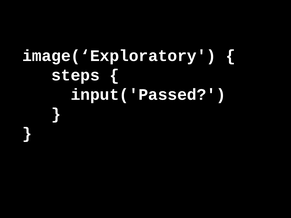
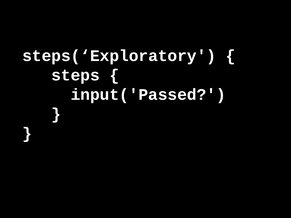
image(‘Exploratory: image(‘Exploratory -> steps(‘Exploratory
